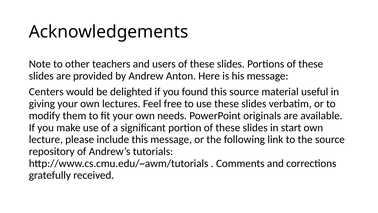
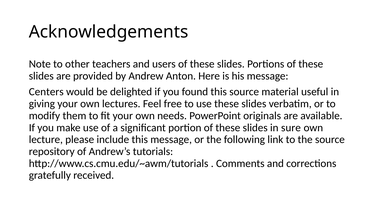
start: start -> sure
